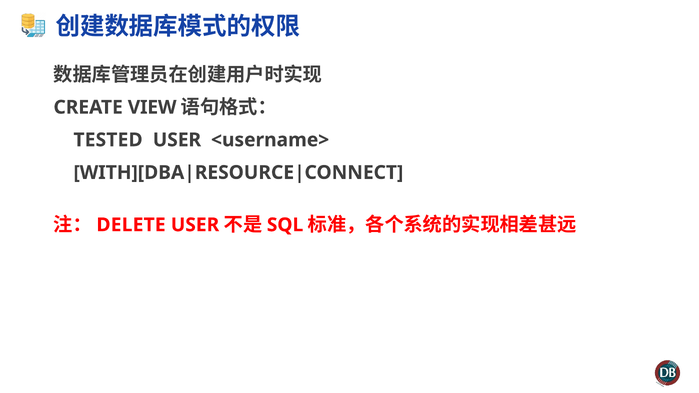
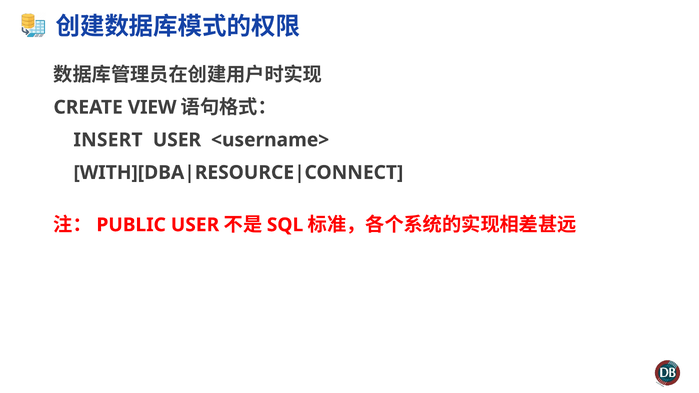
TESTED: TESTED -> INSERT
DELETE: DELETE -> PUBLIC
